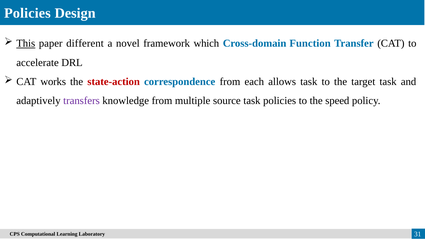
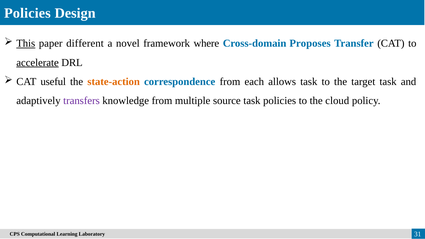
which: which -> where
Function: Function -> Proposes
accelerate underline: none -> present
works: works -> useful
state-action colour: red -> orange
speed: speed -> cloud
